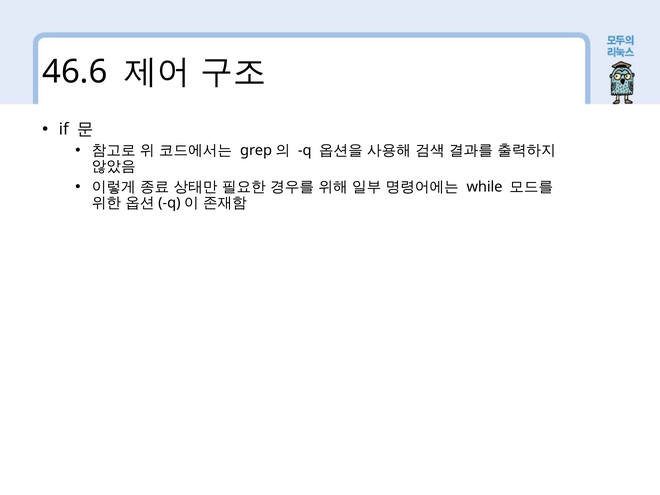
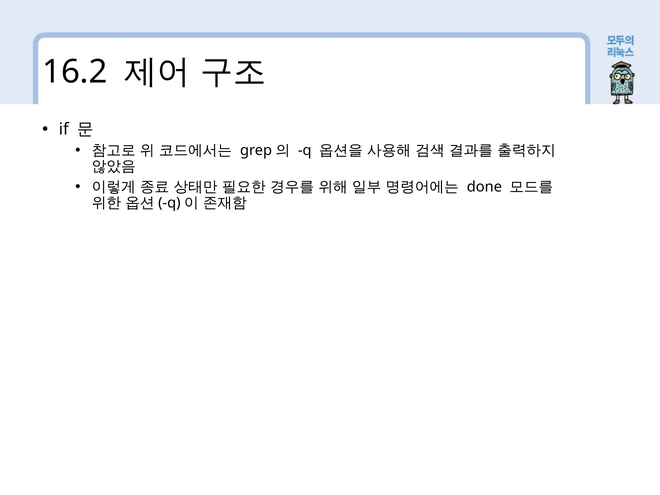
46.6: 46.6 -> 16.2
while: while -> done
